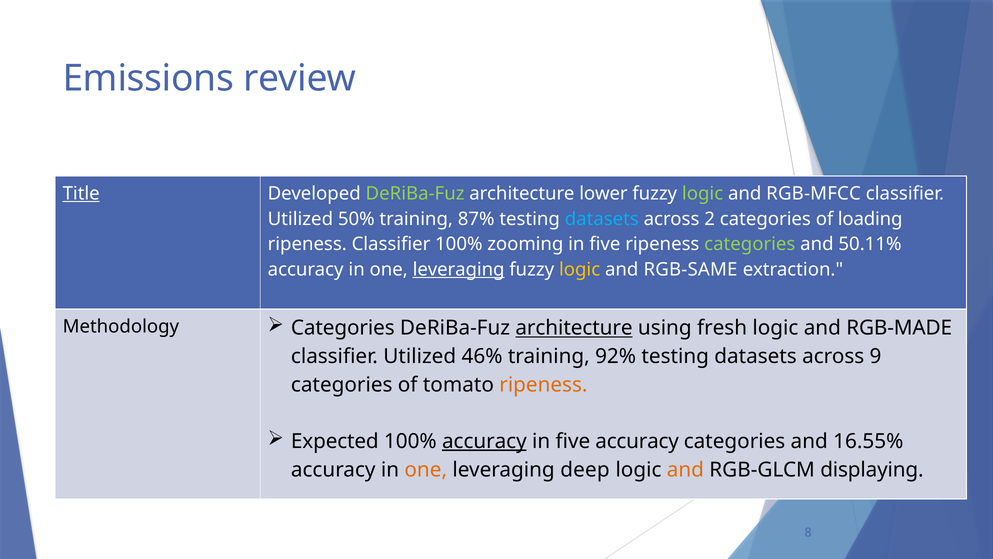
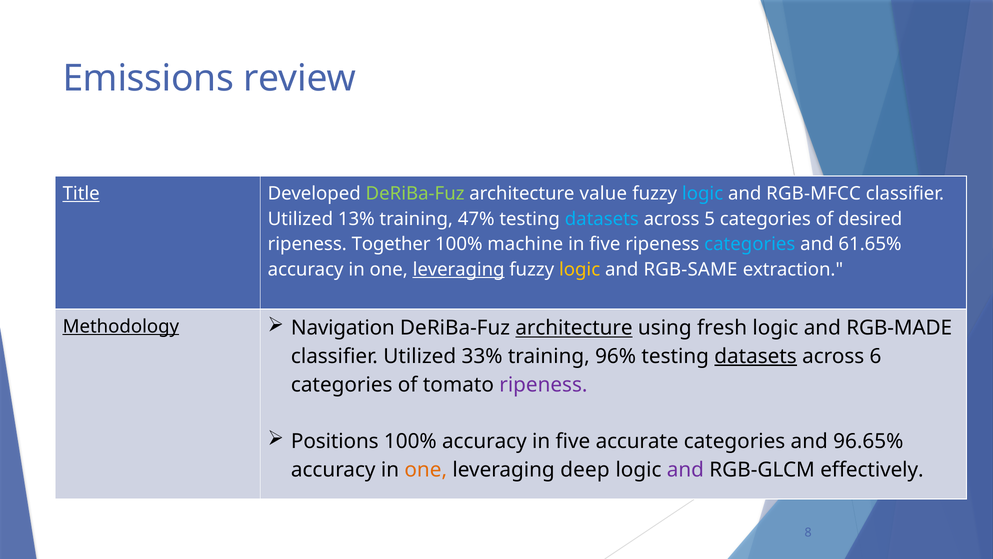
lower: lower -> value
logic at (703, 193) colour: light green -> light blue
50%: 50% -> 13%
87%: 87% -> 47%
2: 2 -> 5
loading: loading -> desired
ripeness Classifier: Classifier -> Together
zooming: zooming -> machine
categories at (750, 244) colour: light green -> light blue
50.11%: 50.11% -> 61.65%
Methodology underline: none -> present
Categories at (343, 328): Categories -> Navigation
46%: 46% -> 33%
92%: 92% -> 96%
datasets at (756, 356) underline: none -> present
9: 9 -> 6
ripeness at (543, 384) colour: orange -> purple
Expected: Expected -> Positions
accuracy at (484, 441) underline: present -> none
five accuracy: accuracy -> accurate
16.55%: 16.55% -> 96.65%
and at (685, 469) colour: orange -> purple
displaying: displaying -> effectively
